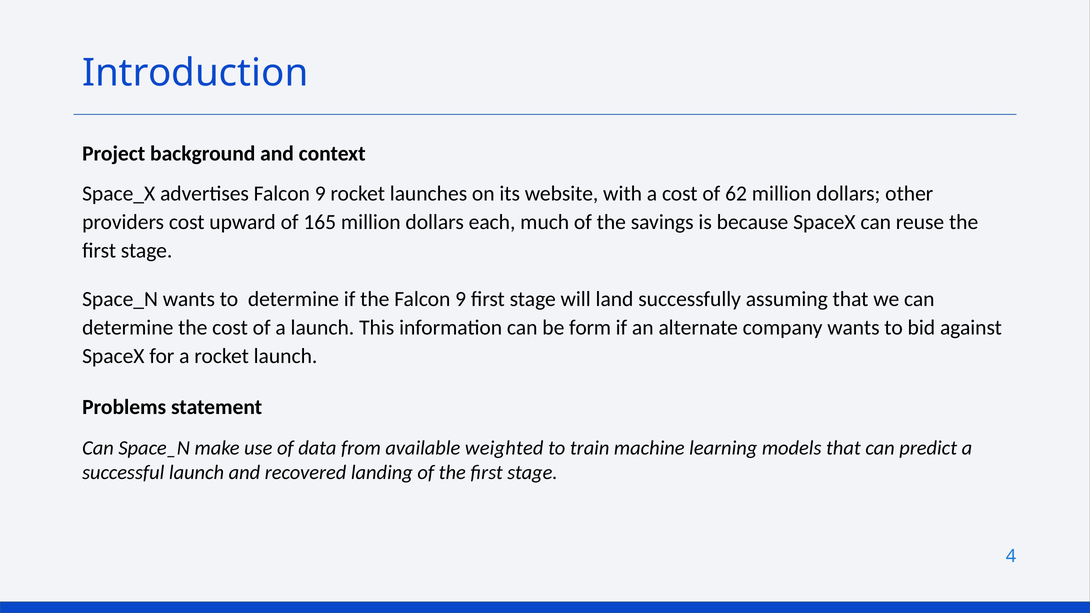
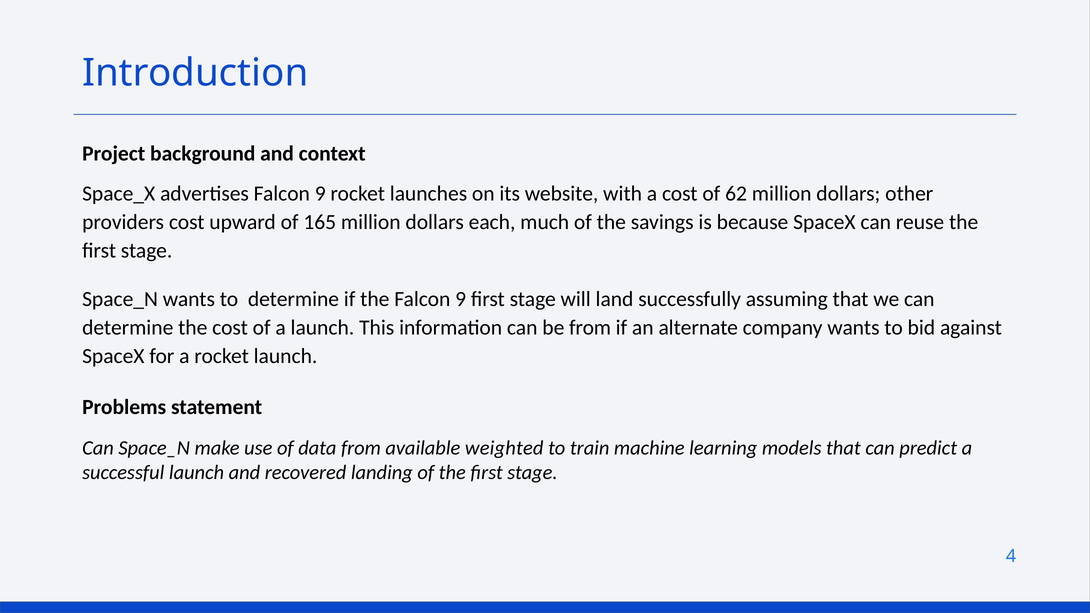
be form: form -> from
